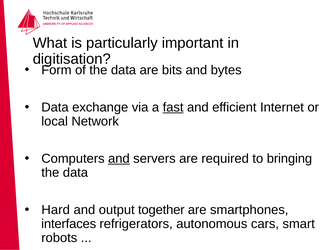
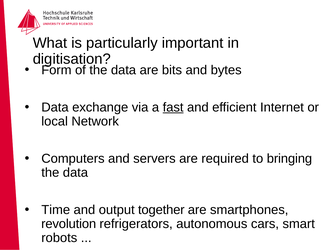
and at (119, 158) underline: present -> none
Hard: Hard -> Time
interfaces: interfaces -> revolution
